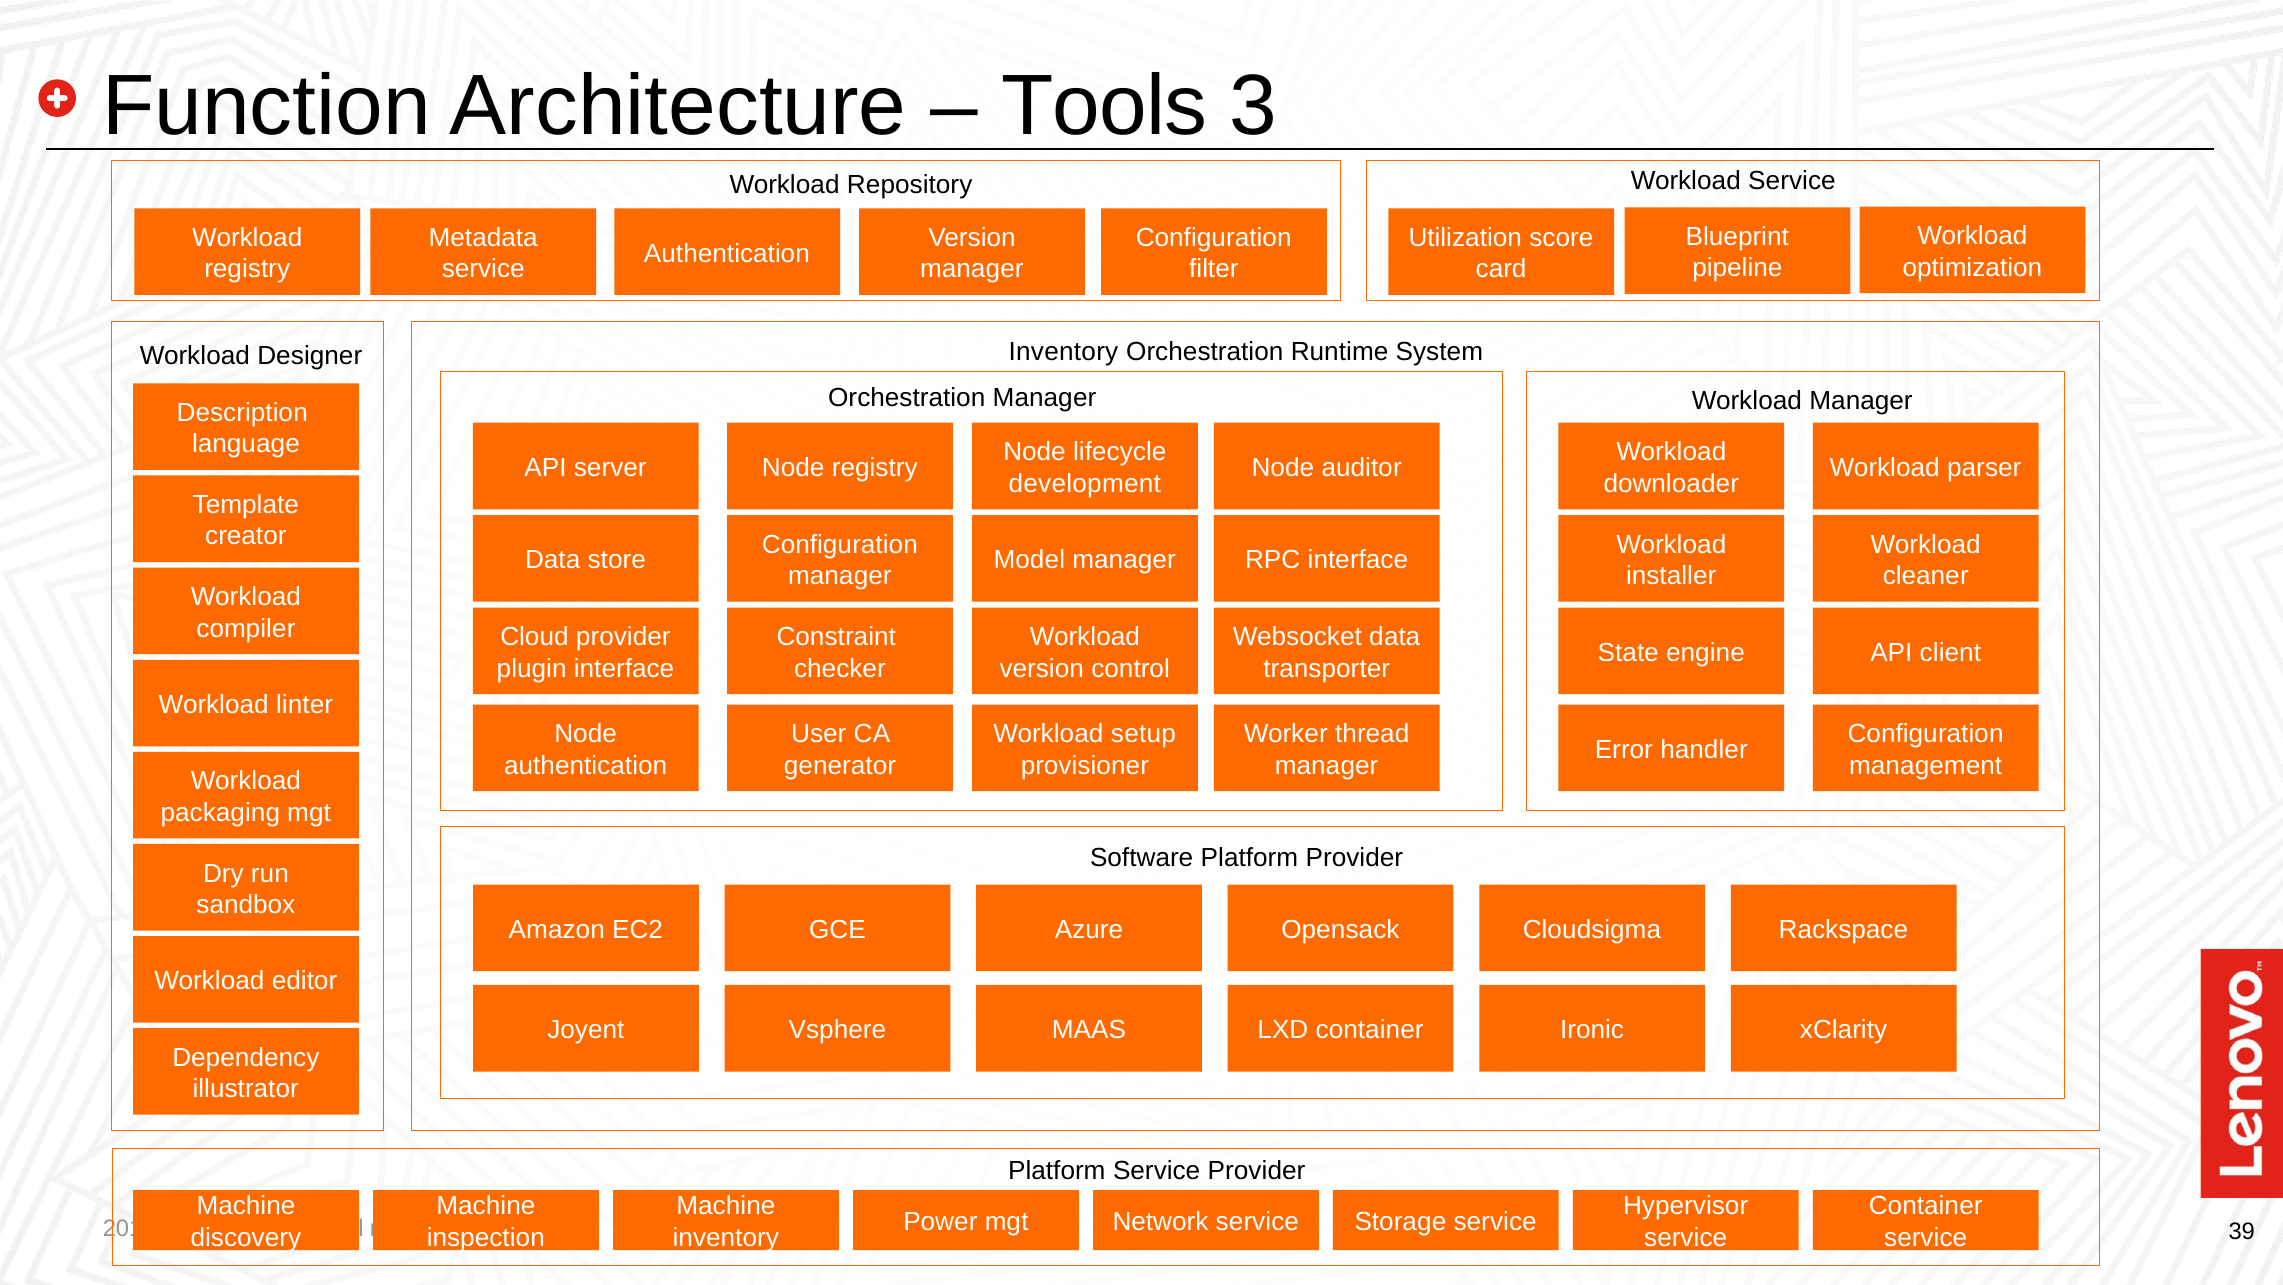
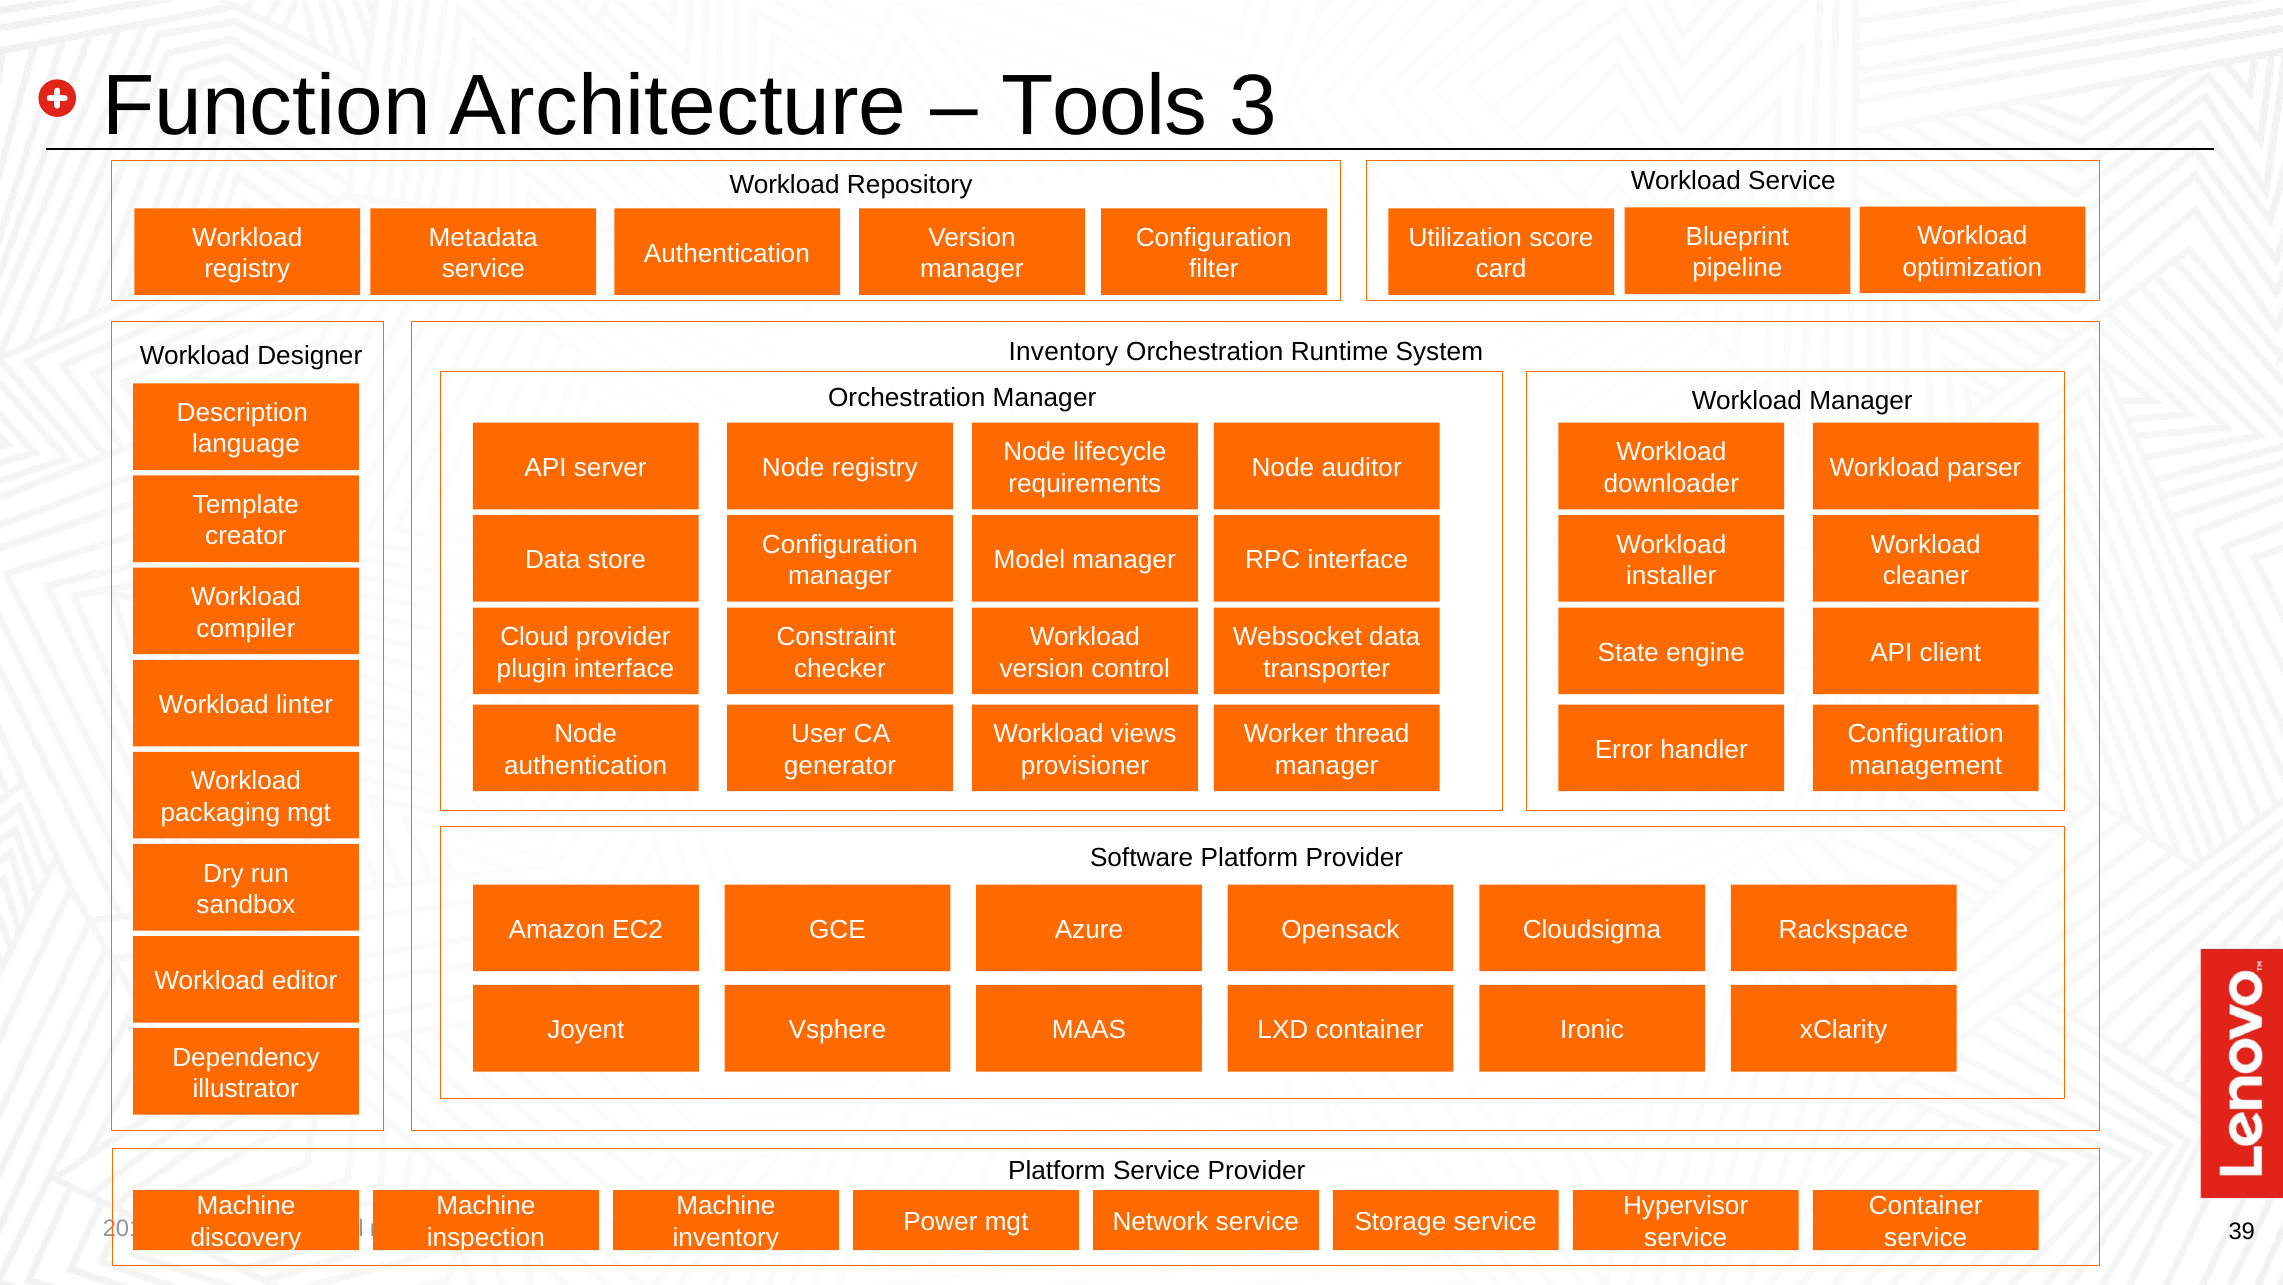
development: development -> requirements
setup: setup -> views
